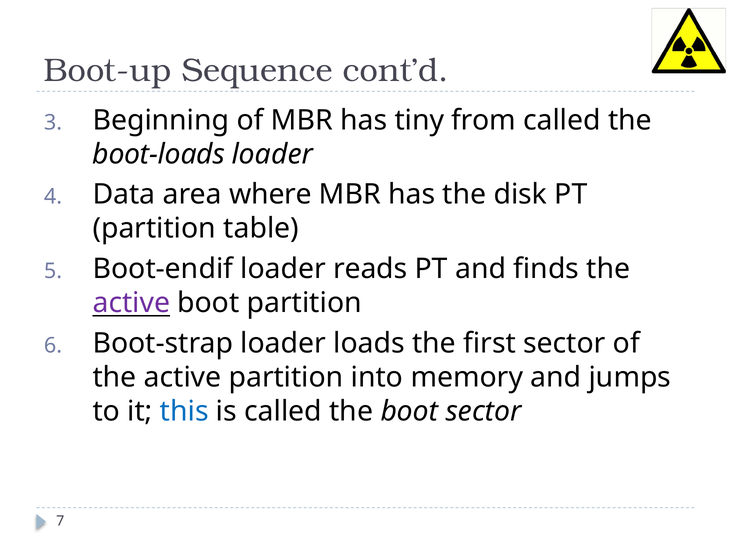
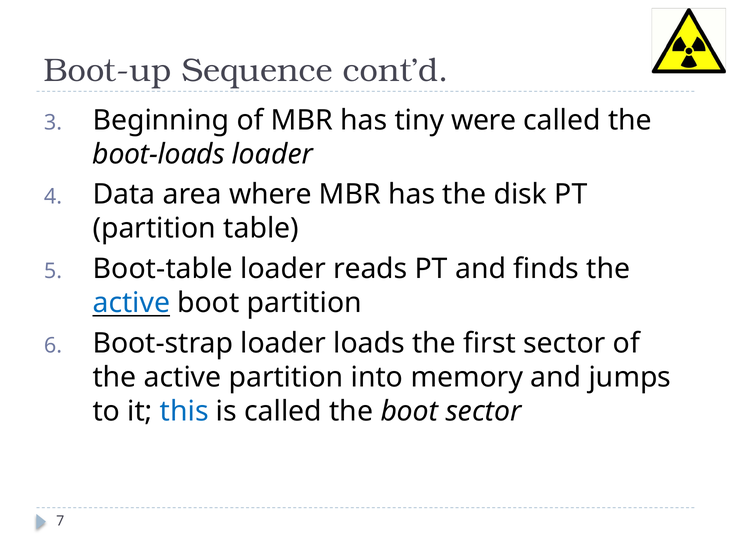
from: from -> were
Boot-endif: Boot-endif -> Boot-table
active at (131, 303) colour: purple -> blue
